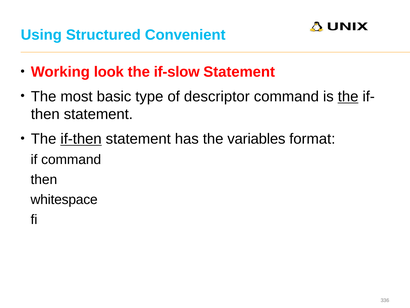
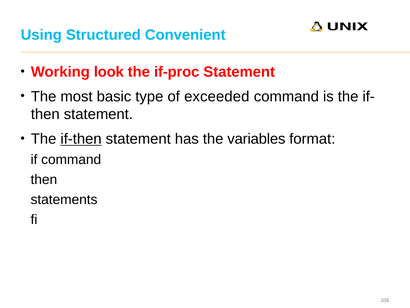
if-slow: if-slow -> if-proc
descriptor: descriptor -> exceeded
the at (348, 96) underline: present -> none
whitespace: whitespace -> statements
